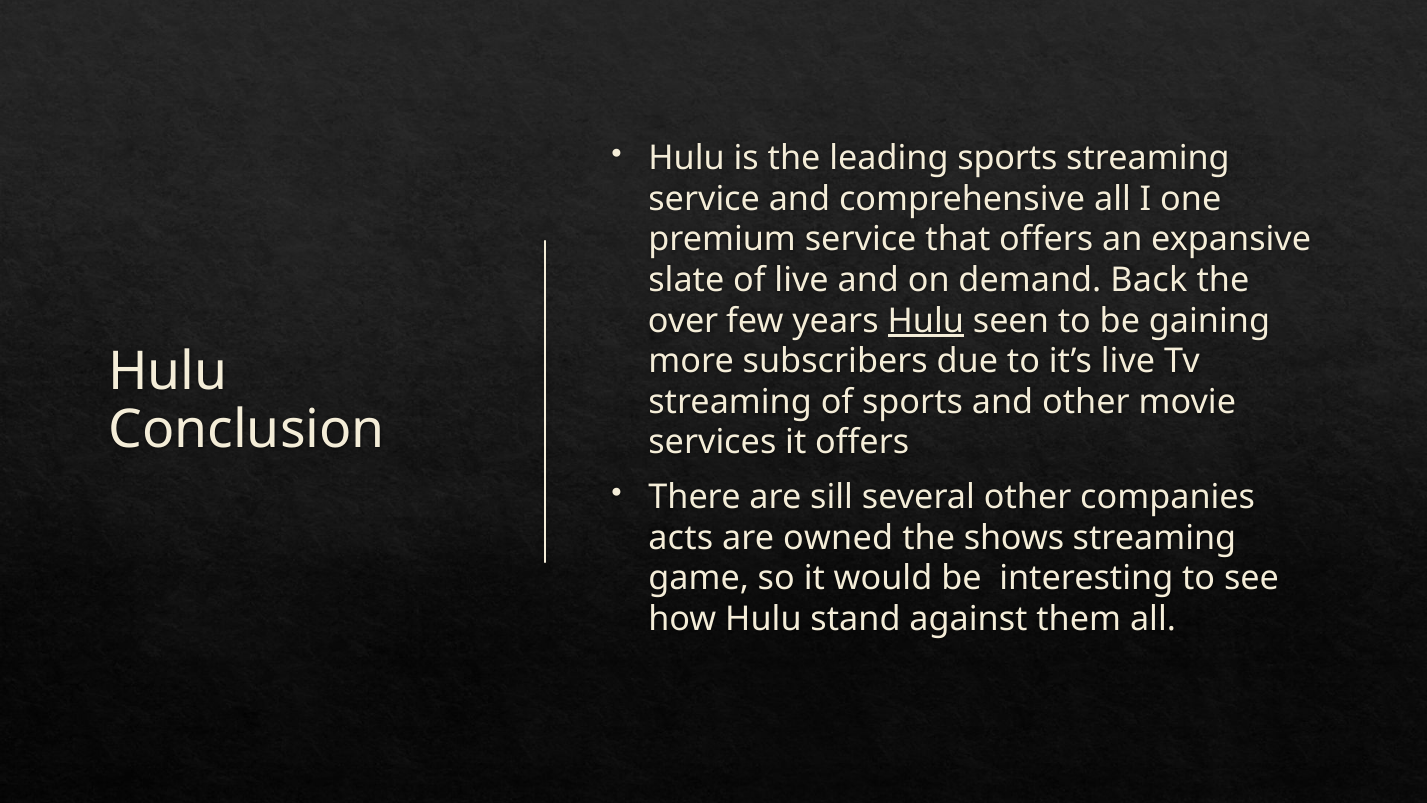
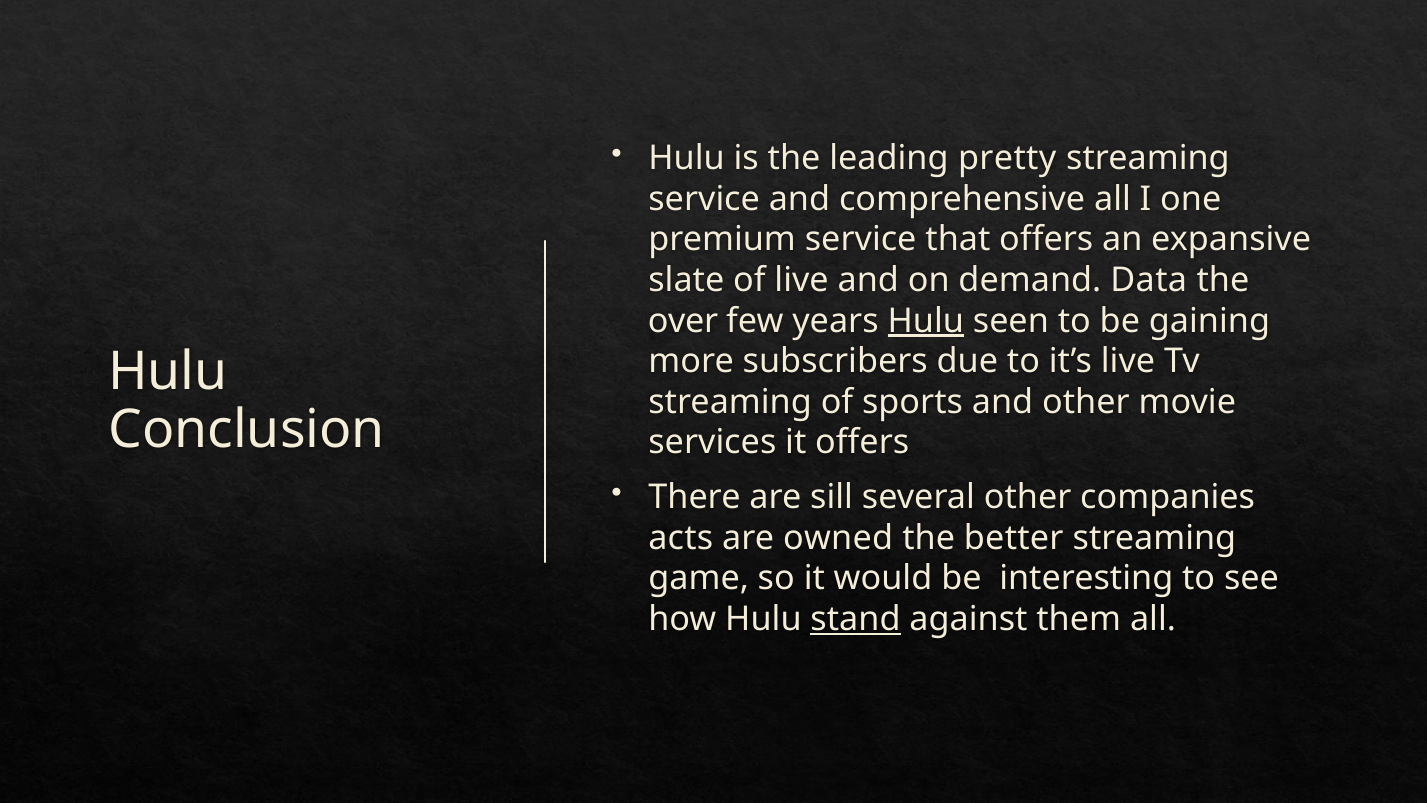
leading sports: sports -> pretty
Back: Back -> Data
shows: shows -> better
stand underline: none -> present
